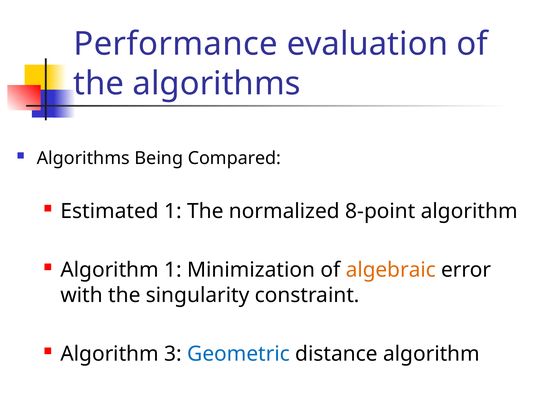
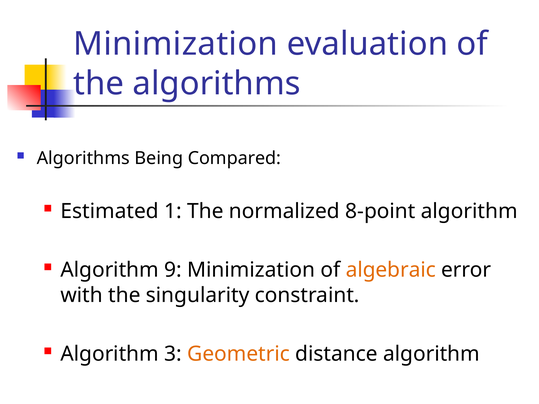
Performance at (176, 44): Performance -> Minimization
Algorithm 1: 1 -> 9
Geometric colour: blue -> orange
